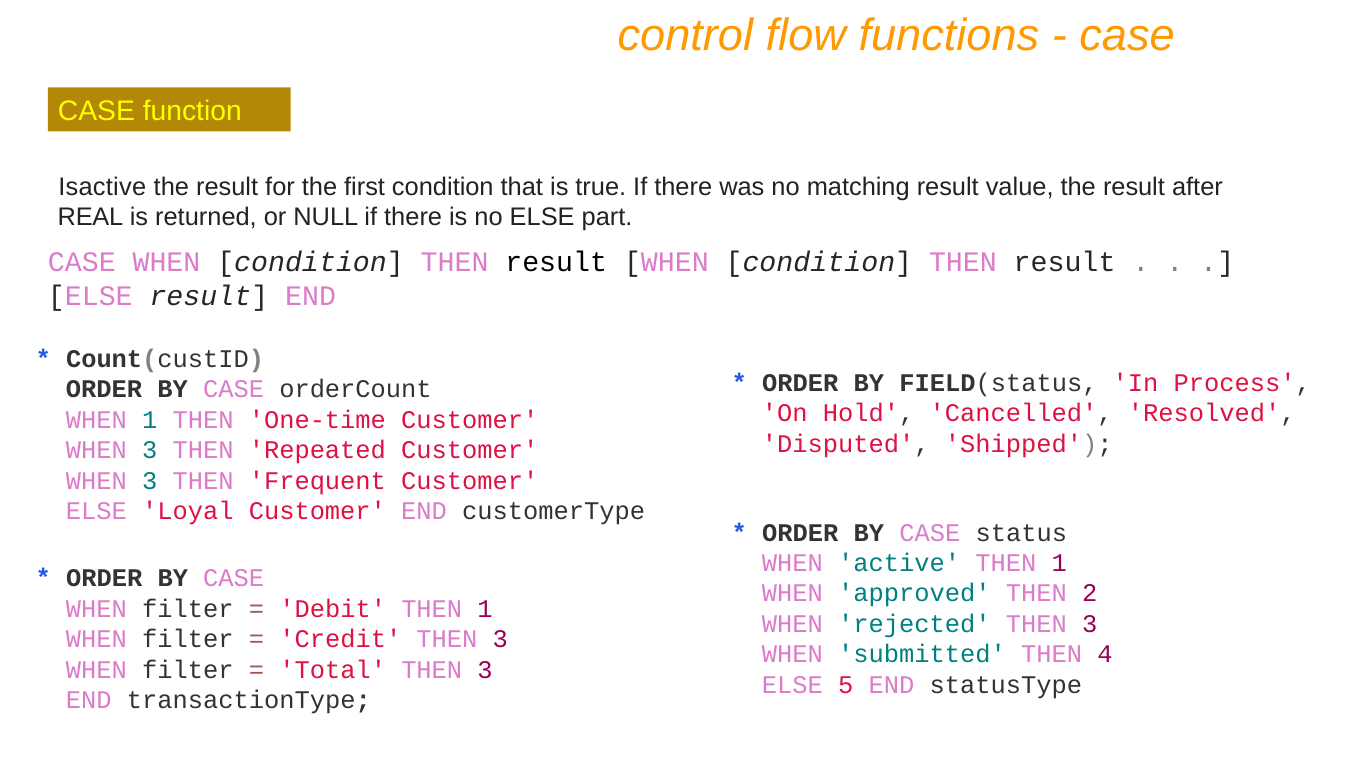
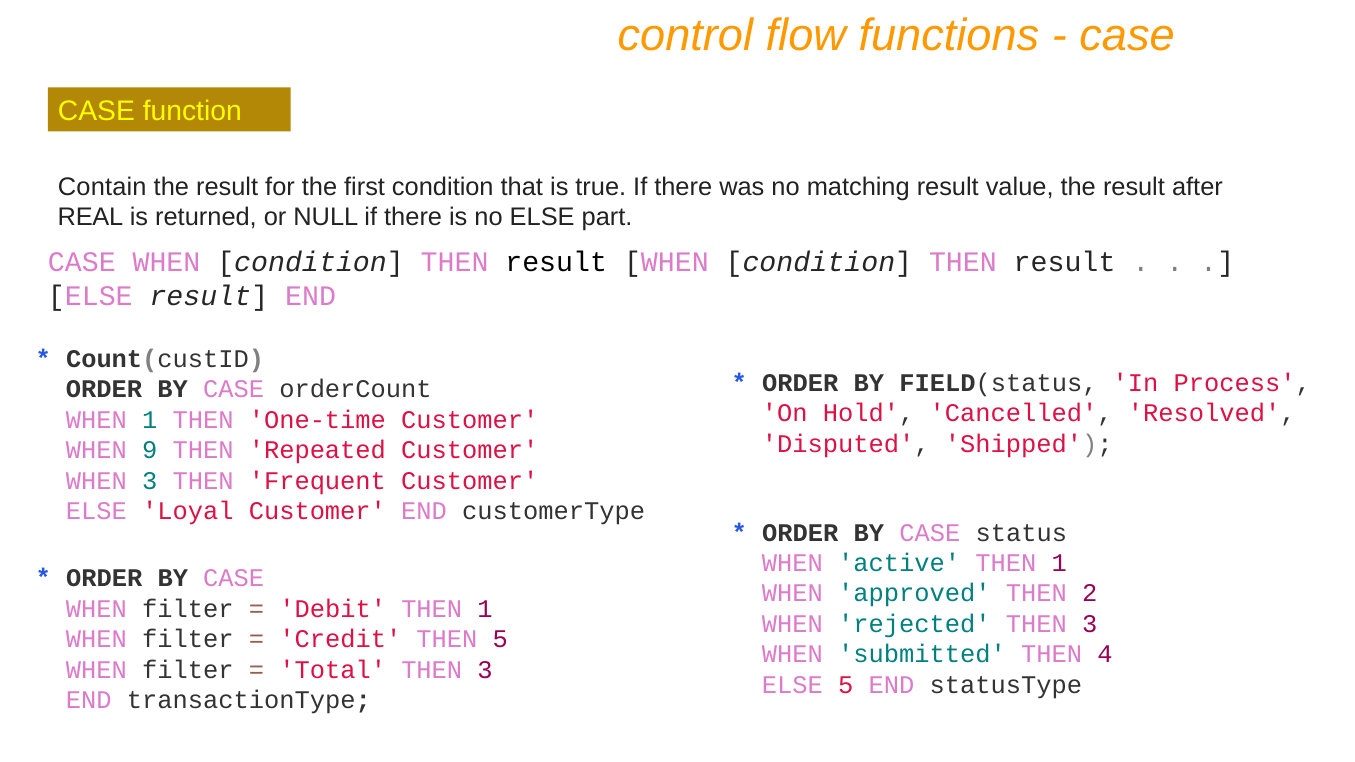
Isactive: Isactive -> Contain
3 at (150, 450): 3 -> 9
Credit THEN 3: 3 -> 5
